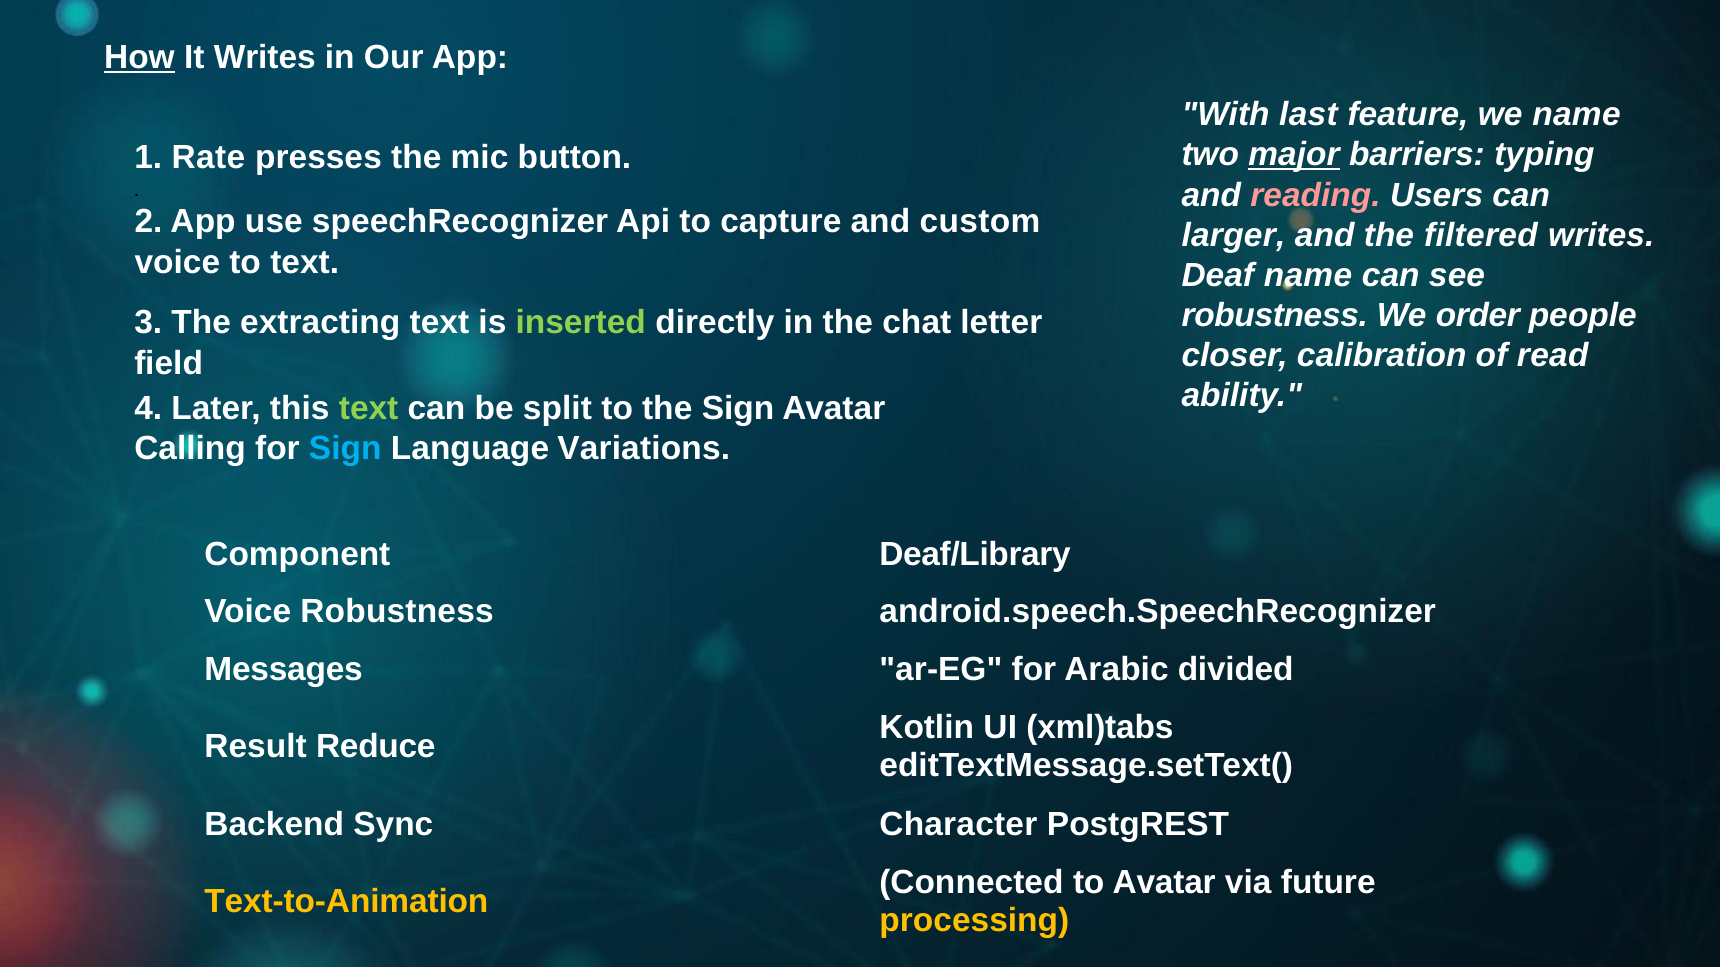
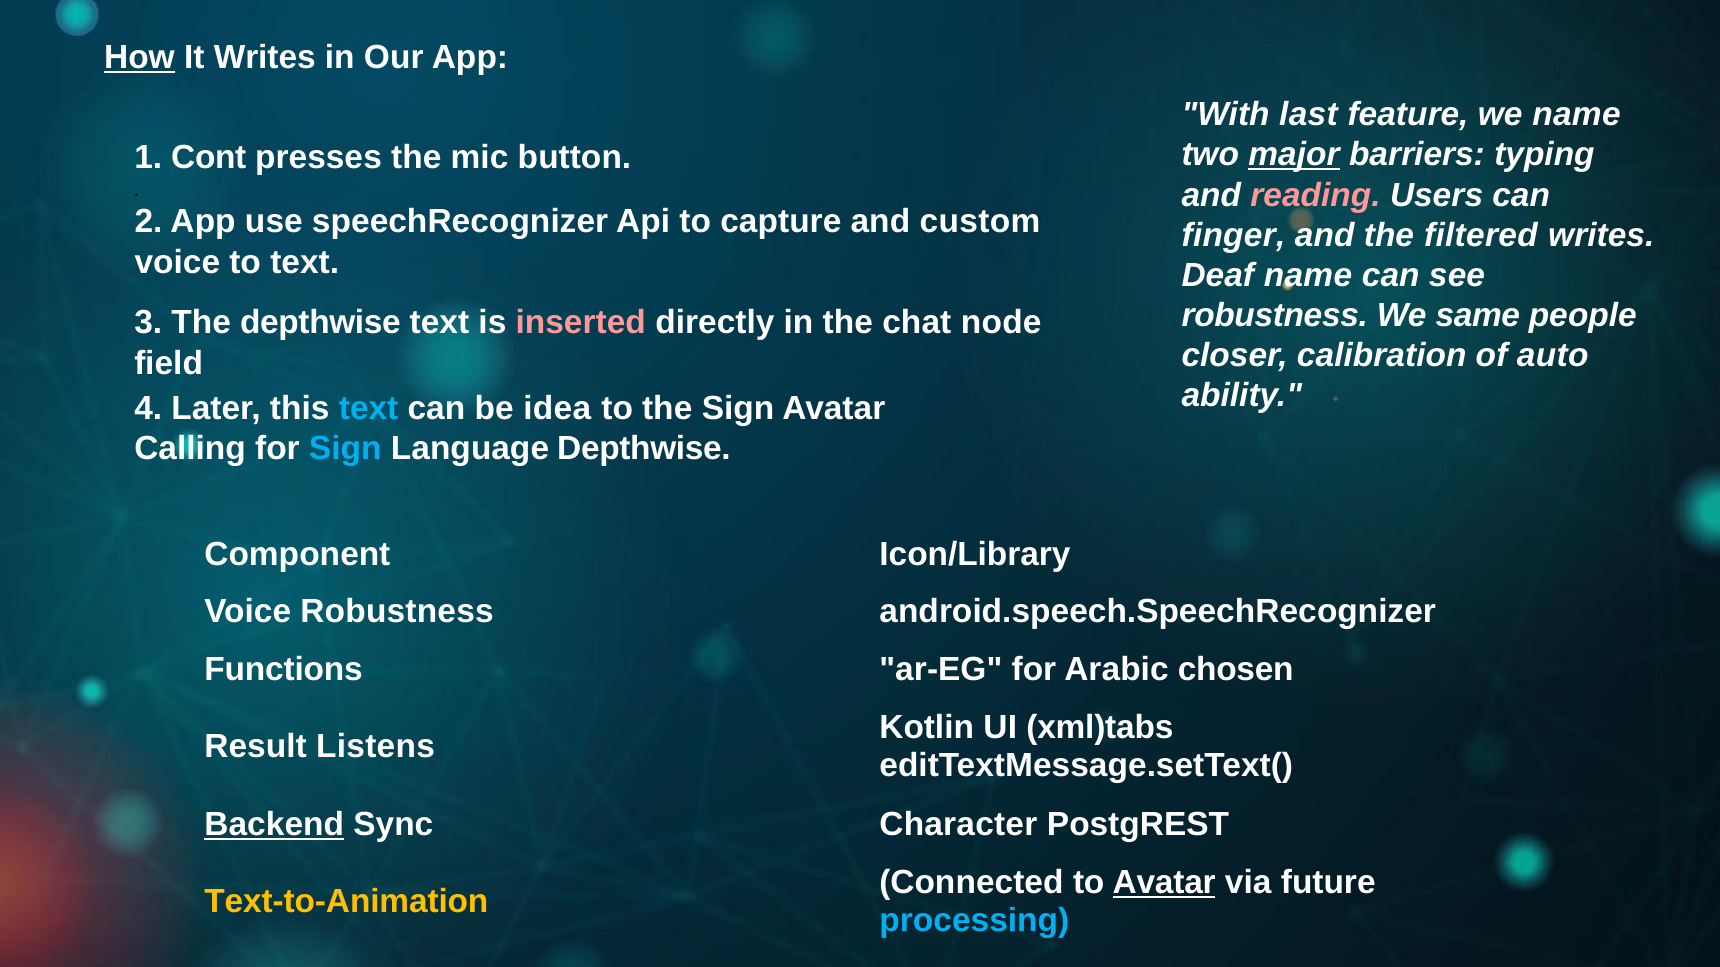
Rate: Rate -> Cont
larger: larger -> finger
order: order -> same
The extracting: extracting -> depthwise
inserted colour: light green -> pink
letter: letter -> node
read: read -> auto
text at (369, 409) colour: light green -> light blue
split: split -> idea
Language Variations: Variations -> Depthwise
Deaf/Library: Deaf/Library -> Icon/Library
Messages: Messages -> Functions
divided: divided -> chosen
Reduce: Reduce -> Listens
Backend underline: none -> present
Avatar at (1164, 883) underline: none -> present
processing colour: yellow -> light blue
